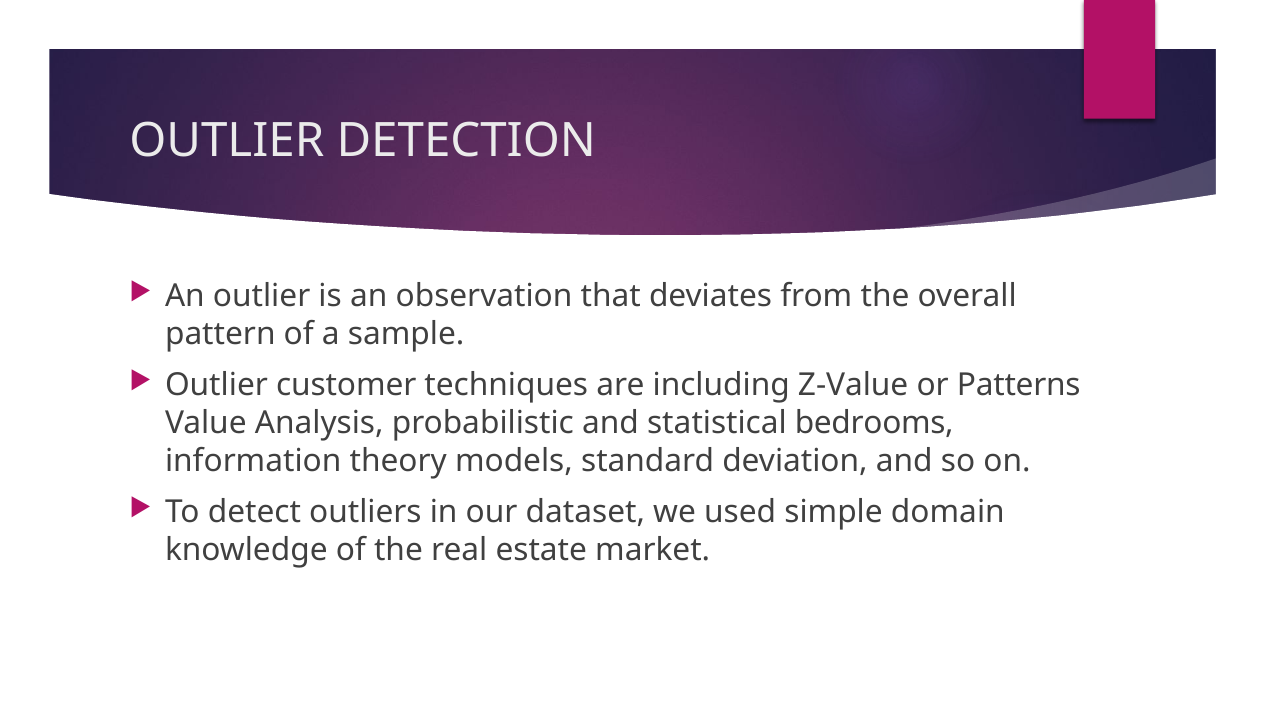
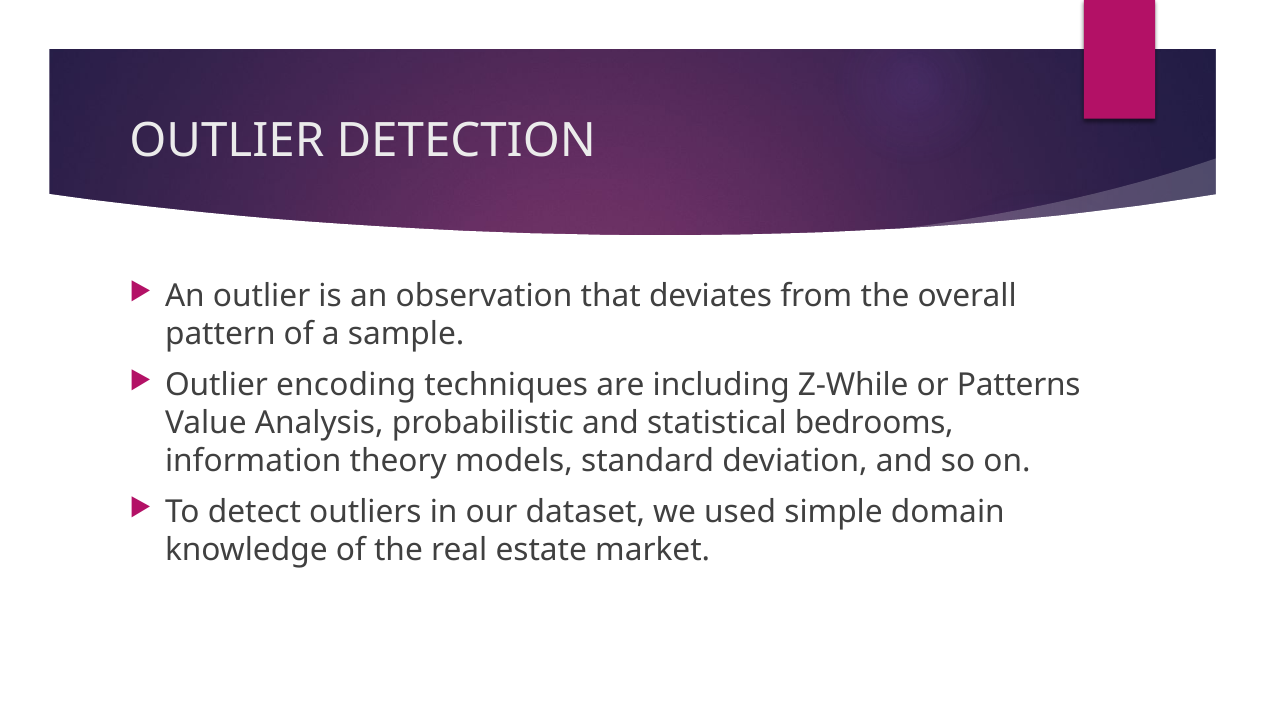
customer: customer -> encoding
Z-Value: Z-Value -> Z-While
